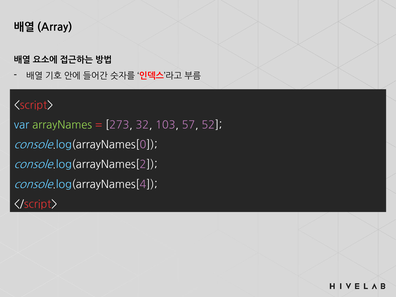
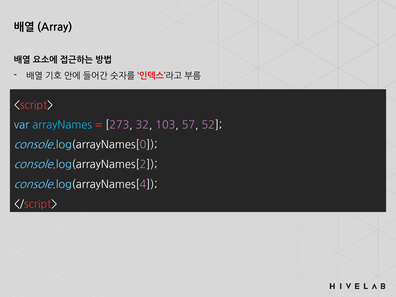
arrayNames colour: light green -> light blue
